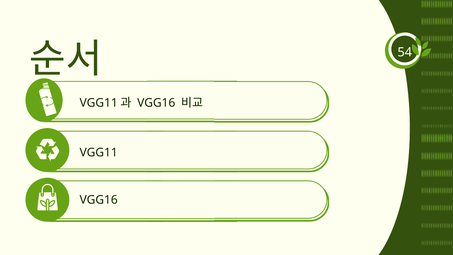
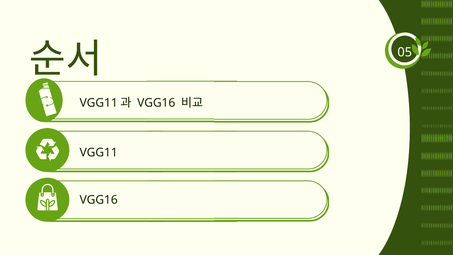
54: 54 -> 05
